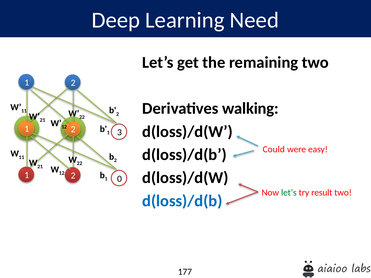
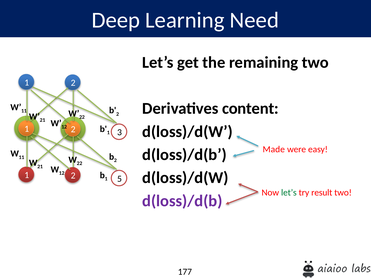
walking: walking -> content
Could: Could -> Made
0: 0 -> 5
d(loss)/d(b at (182, 201) colour: blue -> purple
